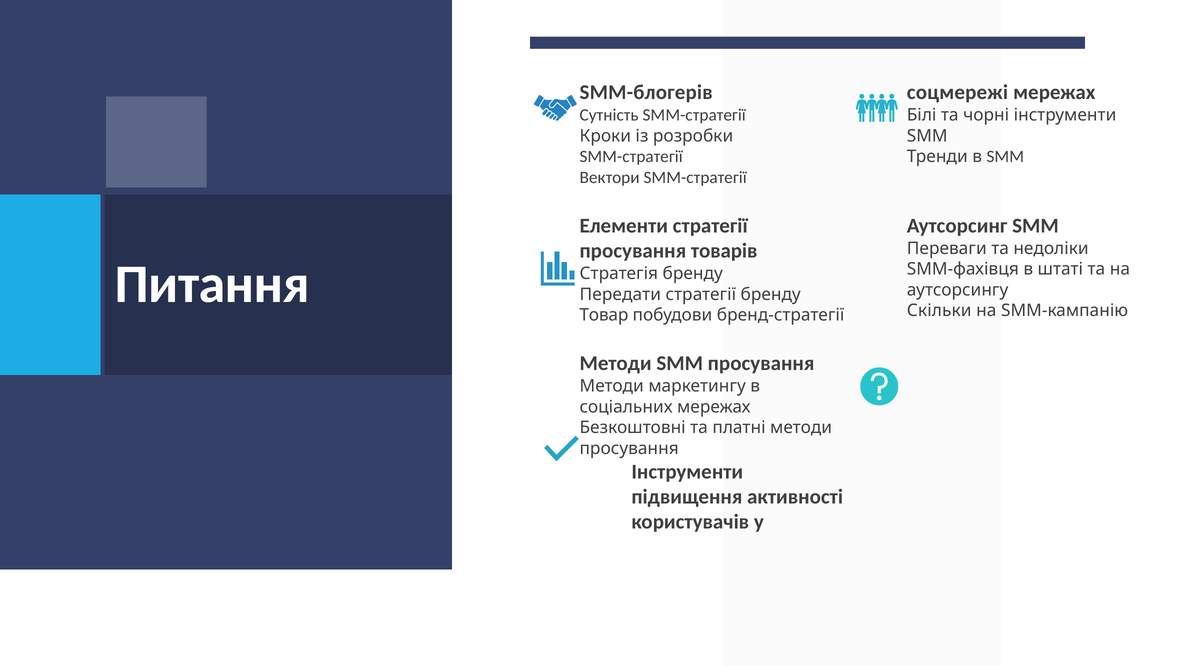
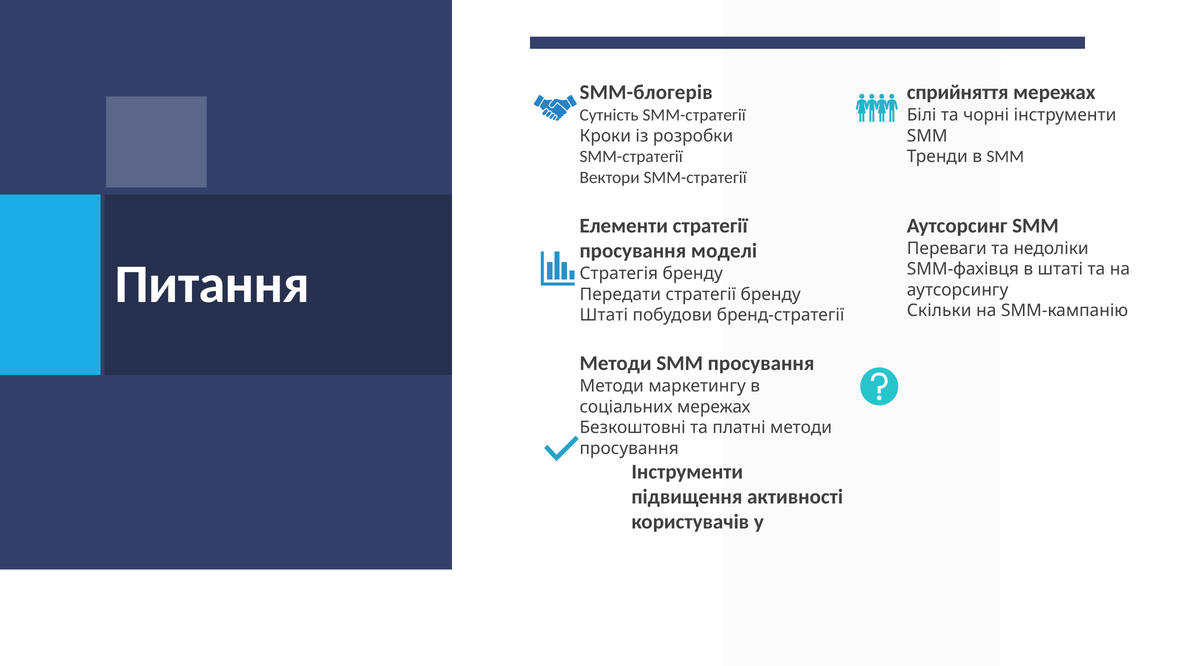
соцмережі: соцмережі -> сприйняття
товарів: товарів -> моделі
Товар at (604, 315): Товар -> Штаті
